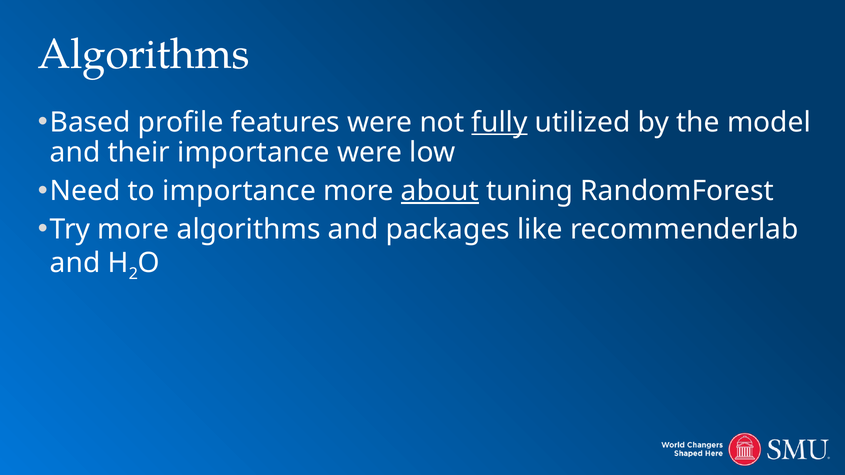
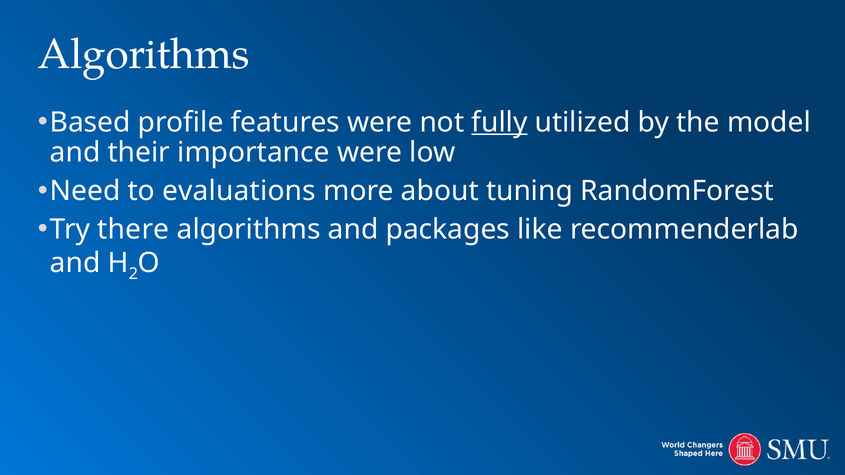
to importance: importance -> evaluations
about underline: present -> none
Try more: more -> there
